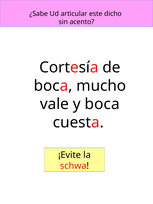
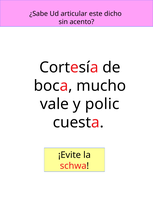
y boca: boca -> polic
